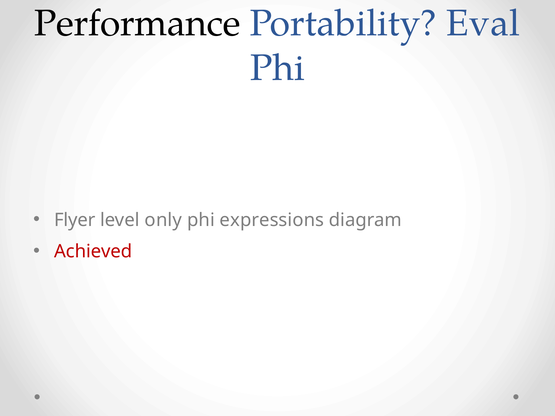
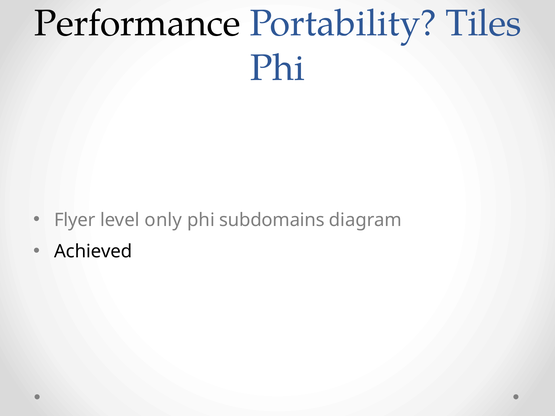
Eval: Eval -> Tiles
expressions: expressions -> subdomains
Achieved colour: red -> black
